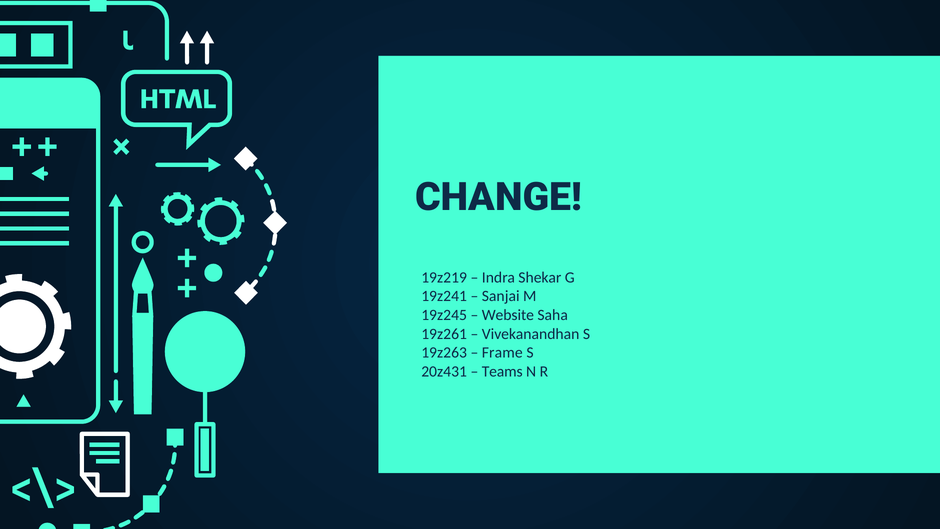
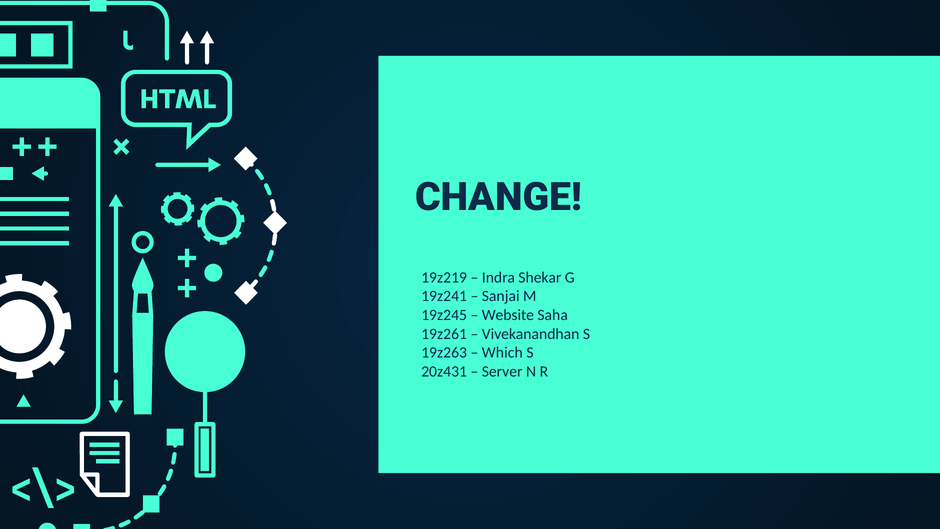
Frame: Frame -> Which
Teams: Teams -> Server
